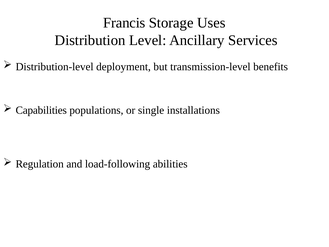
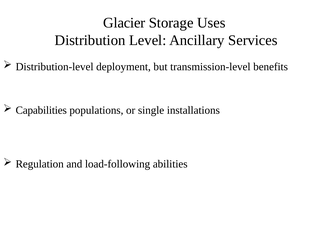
Francis: Francis -> Glacier
